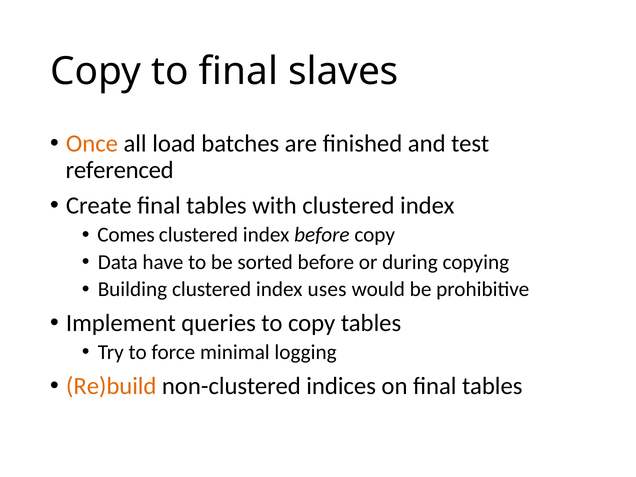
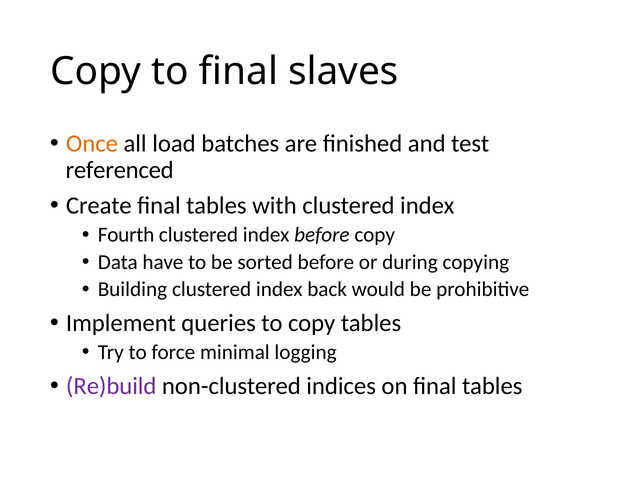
Comes: Comes -> Fourth
uses: uses -> back
Re)build colour: orange -> purple
